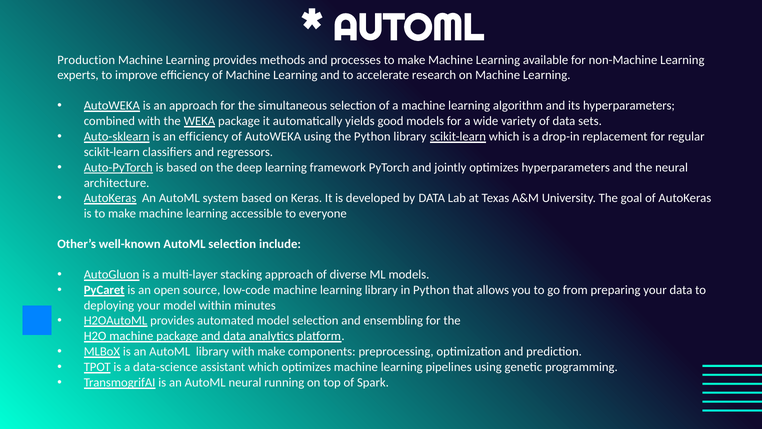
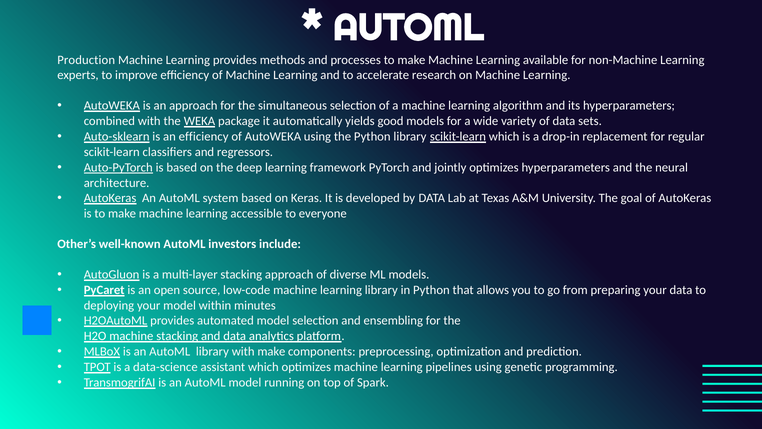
AutoML selection: selection -> investors
machine package: package -> stacking
AutoML neural: neural -> model
